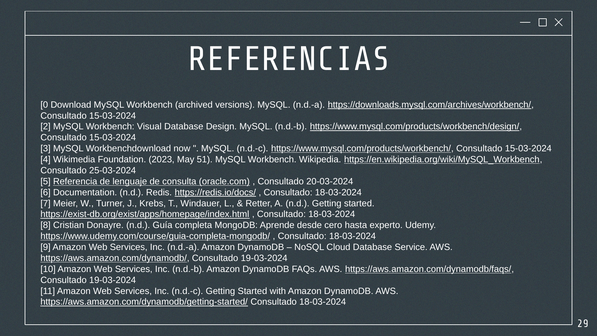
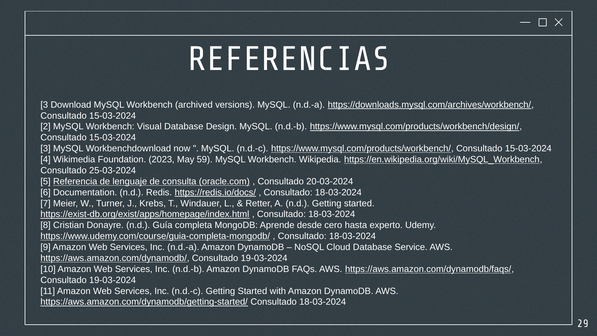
0 at (44, 105): 0 -> 3
51: 51 -> 59
